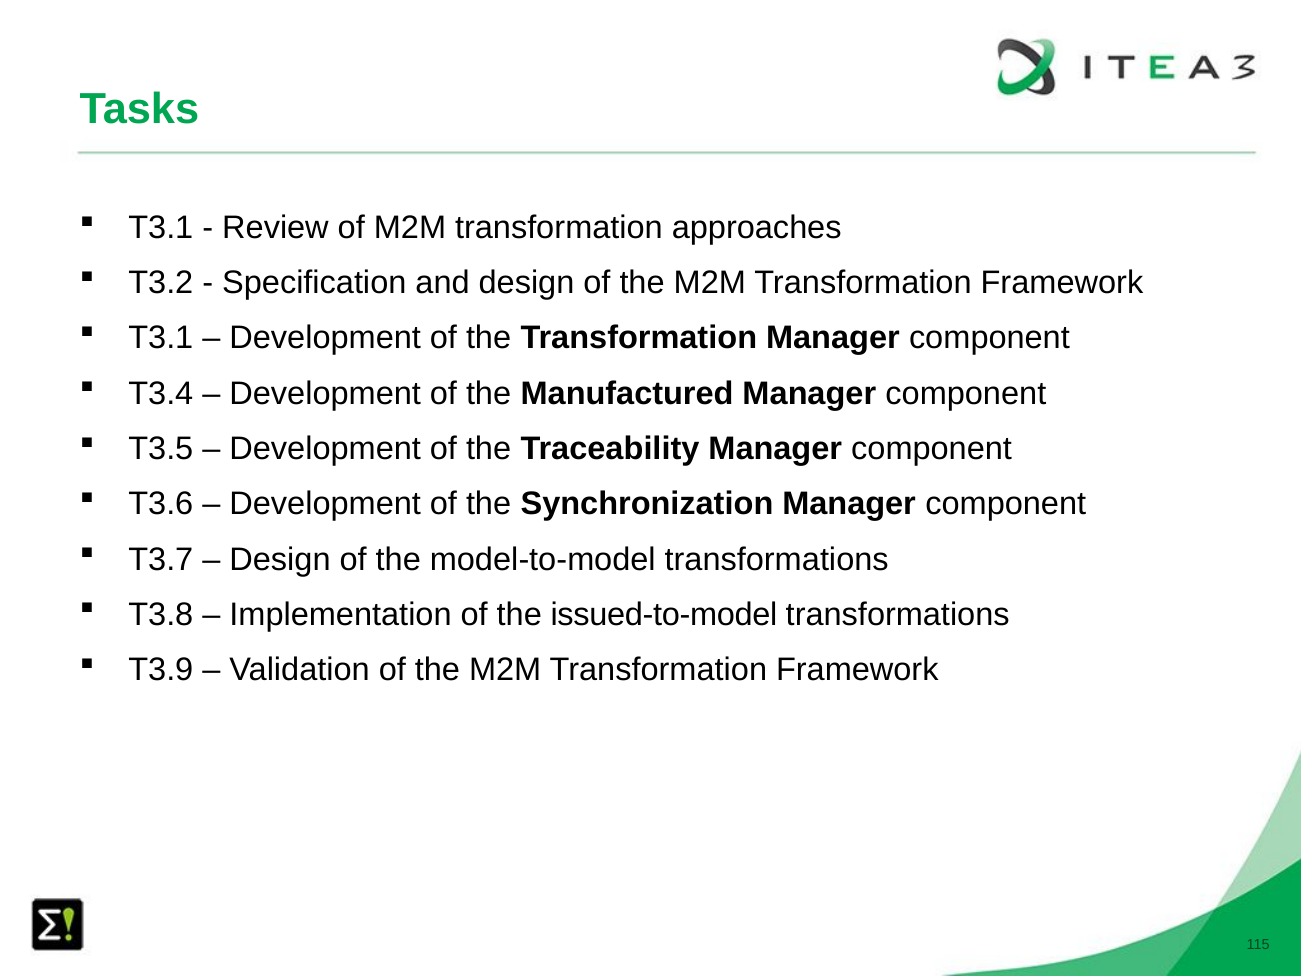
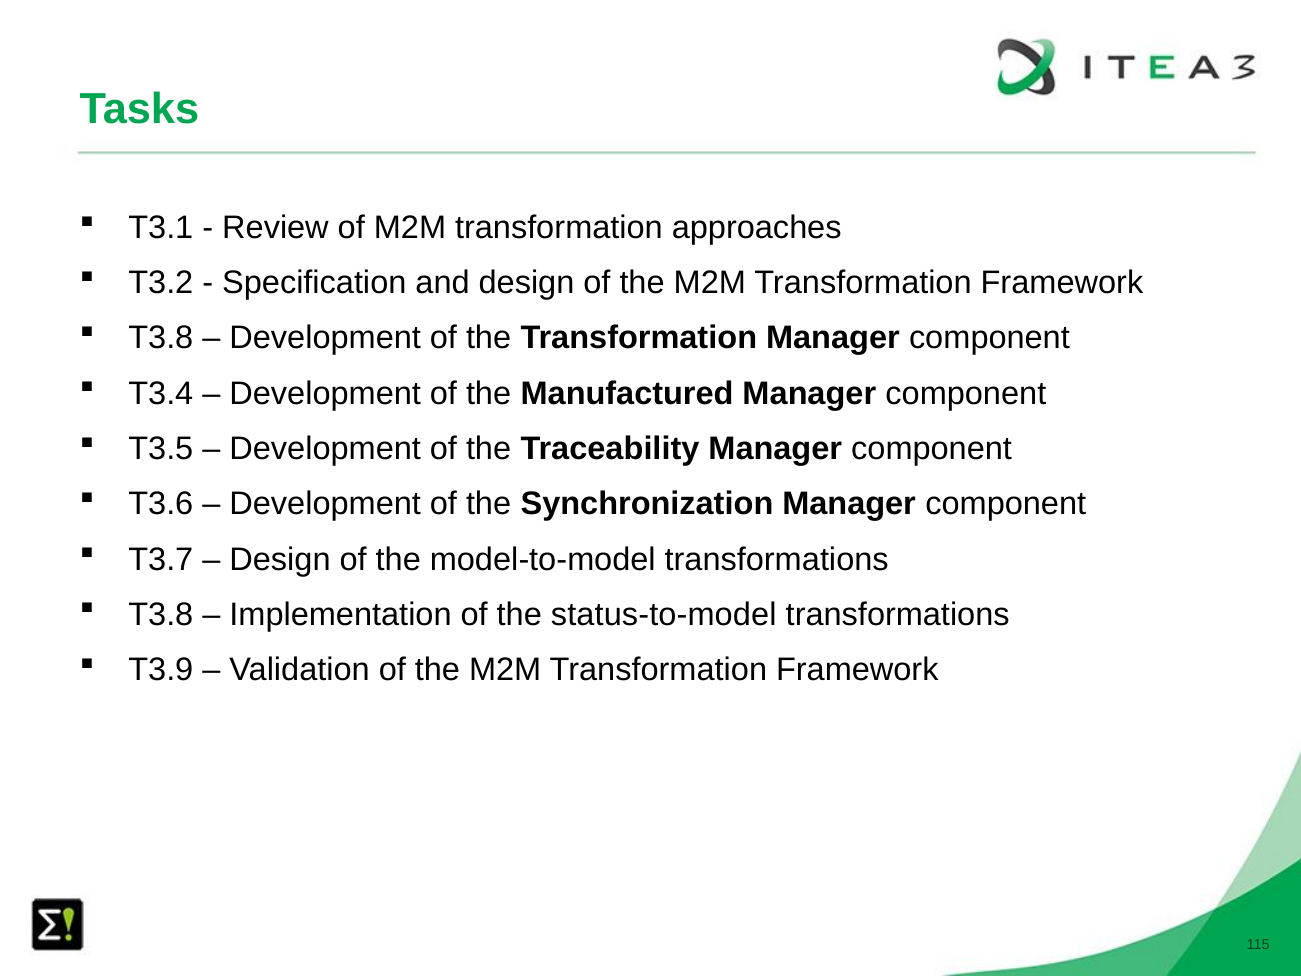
T3.1 at (161, 338): T3.1 -> T3.8
issued-to-model: issued-to-model -> status-to-model
